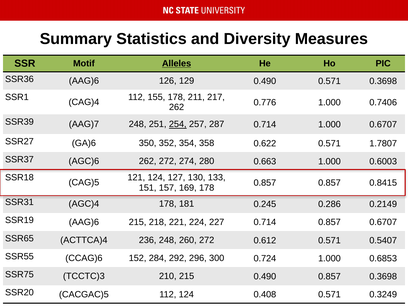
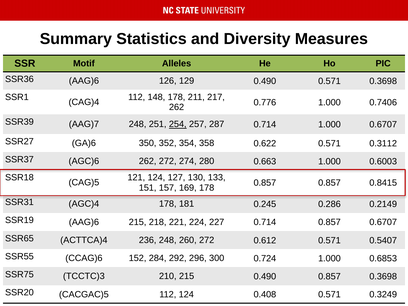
Alleles underline: present -> none
155: 155 -> 148
1.7807: 1.7807 -> 0.3112
